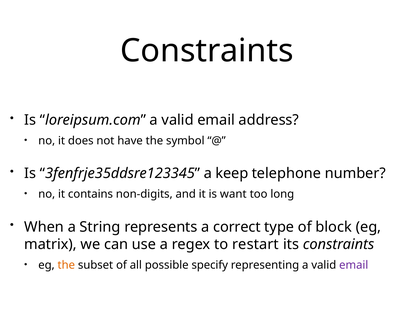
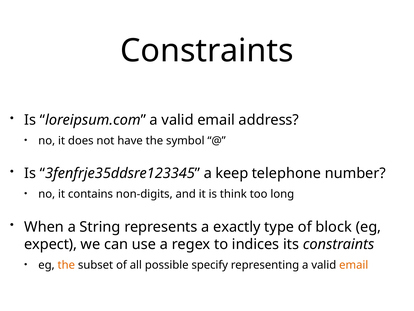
want: want -> think
correct: correct -> exactly
matrix: matrix -> expect
restart: restart -> indices
email at (354, 265) colour: purple -> orange
